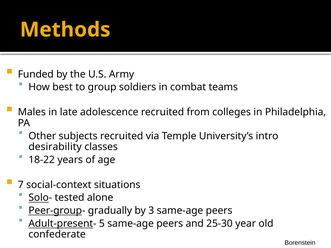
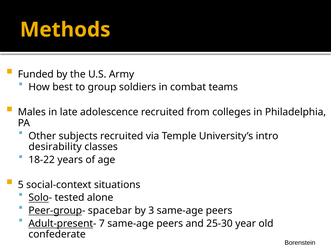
7: 7 -> 5
gradually: gradually -> spacebar
5: 5 -> 7
